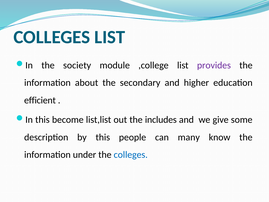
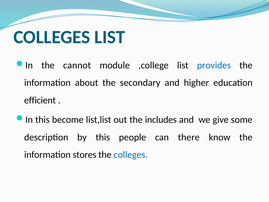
society: society -> cannot
provides colour: purple -> blue
many: many -> there
under: under -> stores
